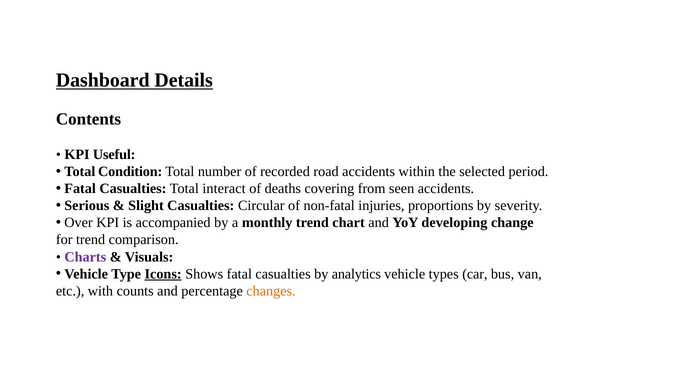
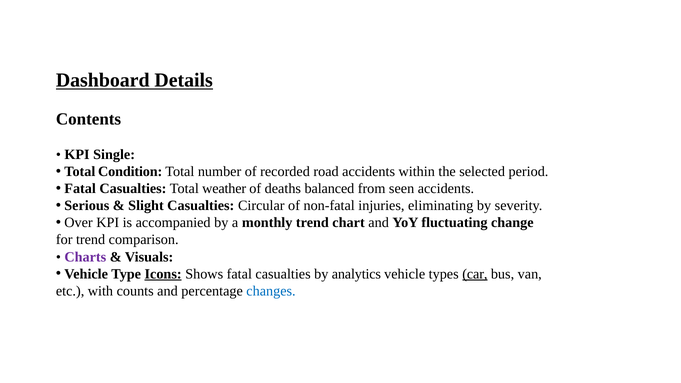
Useful: Useful -> Single
interact: interact -> weather
covering: covering -> balanced
proportions: proportions -> eliminating
developing: developing -> fluctuating
car underline: none -> present
changes colour: orange -> blue
